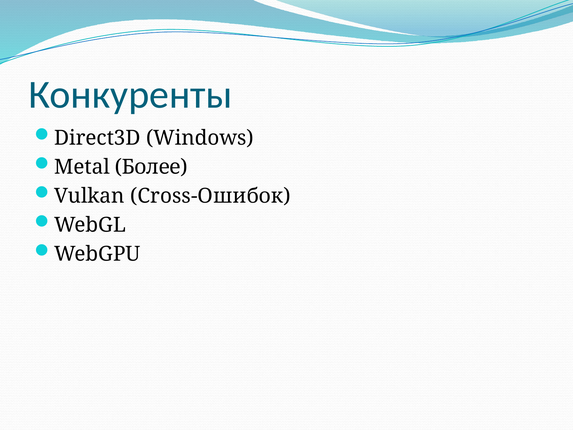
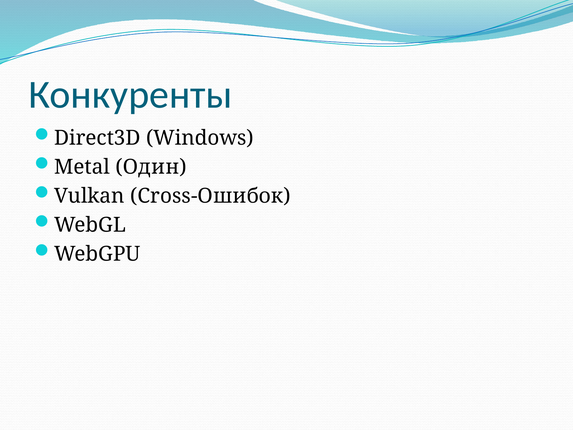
Более: Более -> Один
